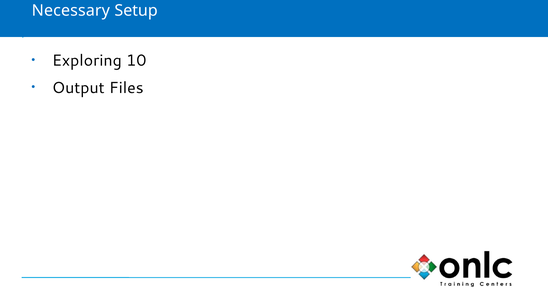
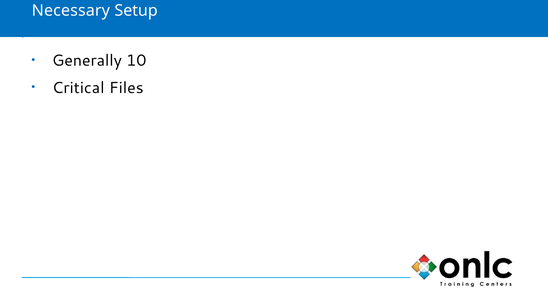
Exploring: Exploring -> Generally
Output: Output -> Critical
